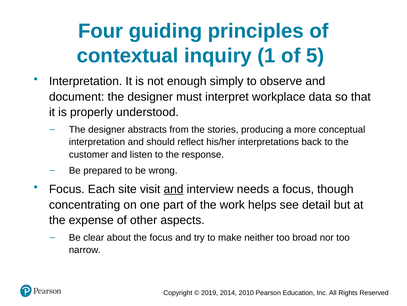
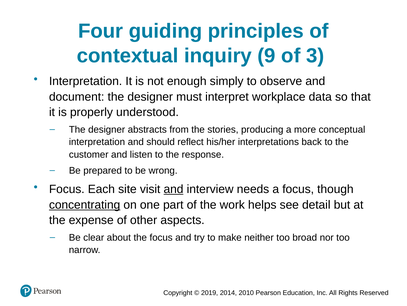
1: 1 -> 9
5: 5 -> 3
concentrating underline: none -> present
